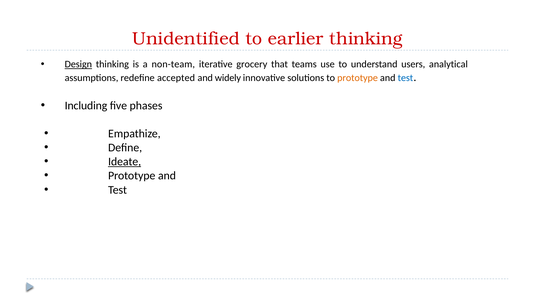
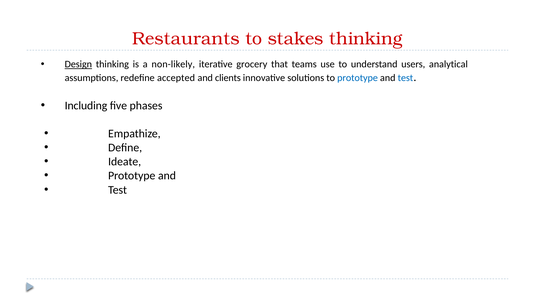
Unidentified: Unidentified -> Restaurants
earlier: earlier -> stakes
non-team: non-team -> non-likely
widely: widely -> clients
prototype at (358, 78) colour: orange -> blue
Ideate underline: present -> none
